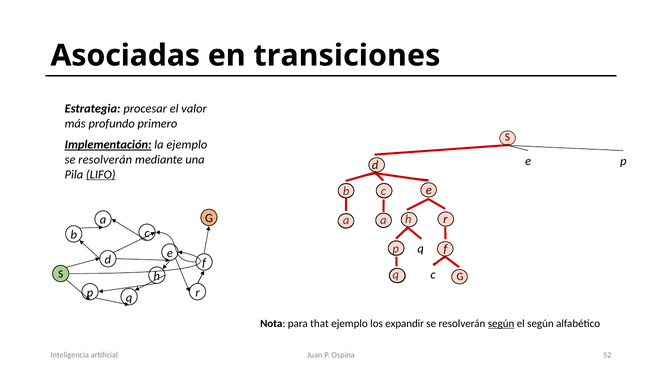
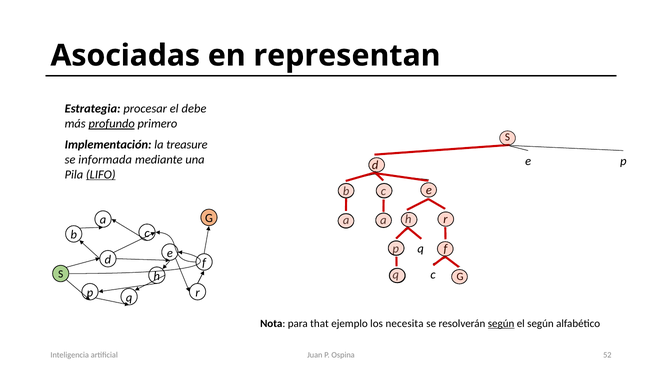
transiciones: transiciones -> representan
valor: valor -> debe
profundo underline: none -> present
Implementación underline: present -> none
la ejemplo: ejemplo -> treasure
resolverán at (105, 160): resolverán -> informada
expandir: expandir -> necesita
